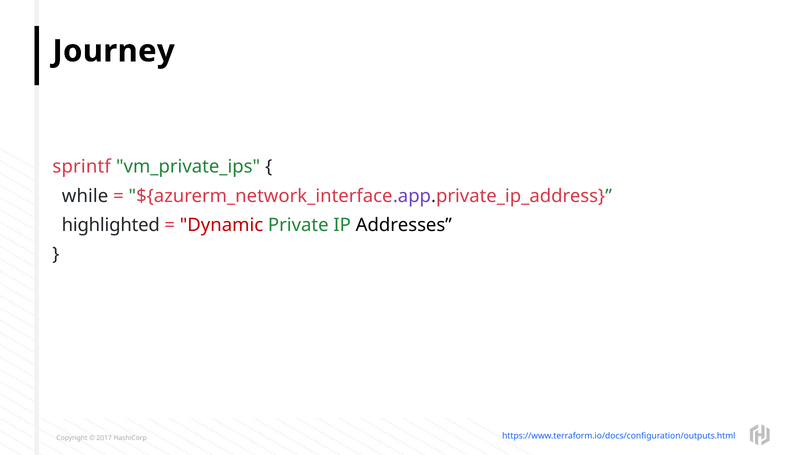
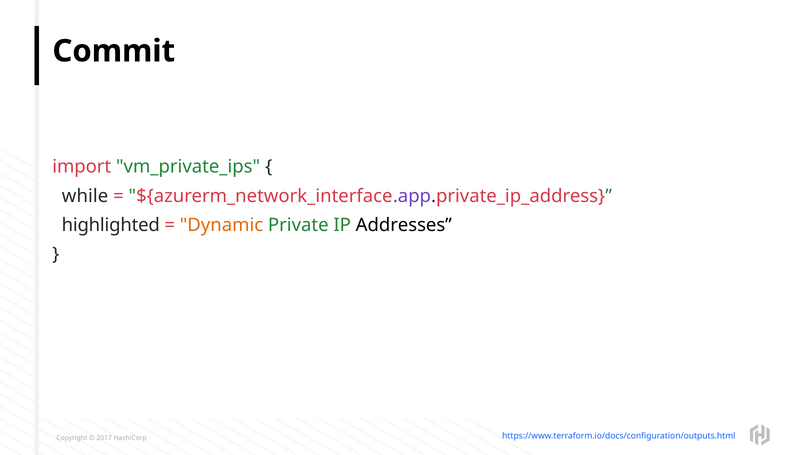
Journey: Journey -> Commit
sprintf: sprintf -> import
Dynamic colour: red -> orange
